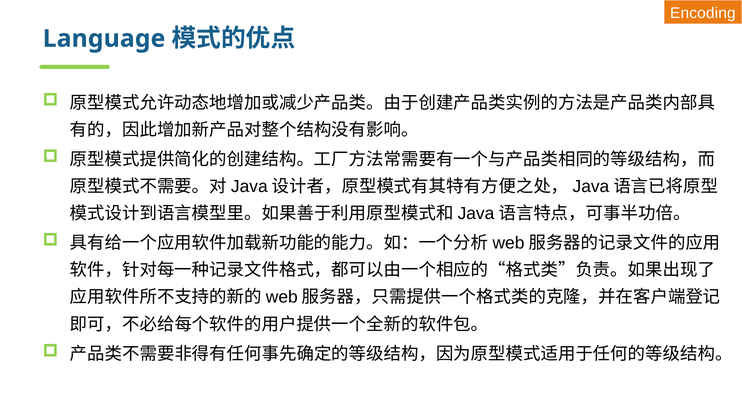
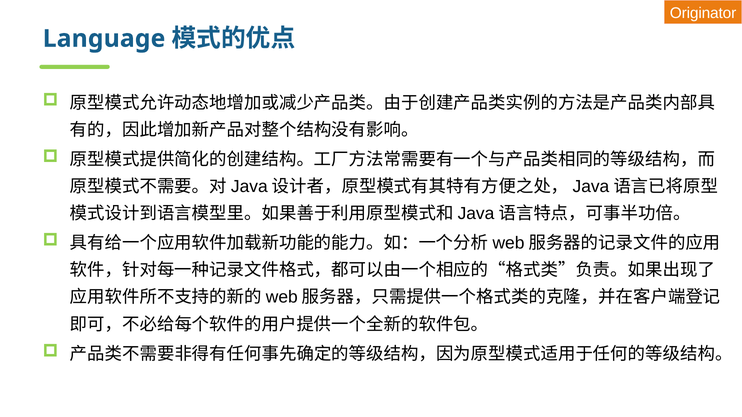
Encoding: Encoding -> Originator
